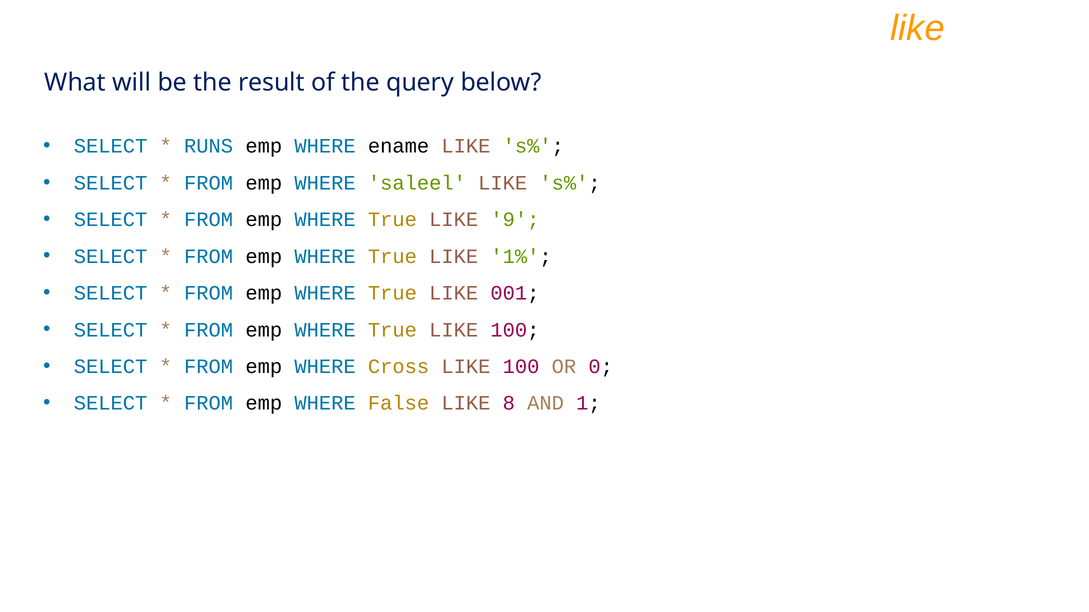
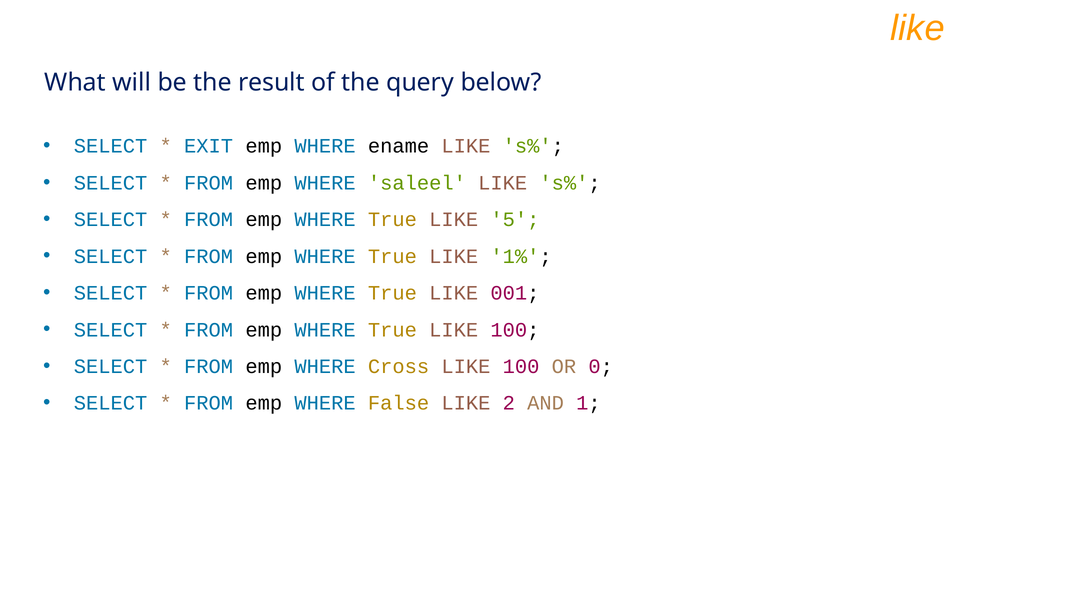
RUNS: RUNS -> EXIT
9: 9 -> 5
8: 8 -> 2
